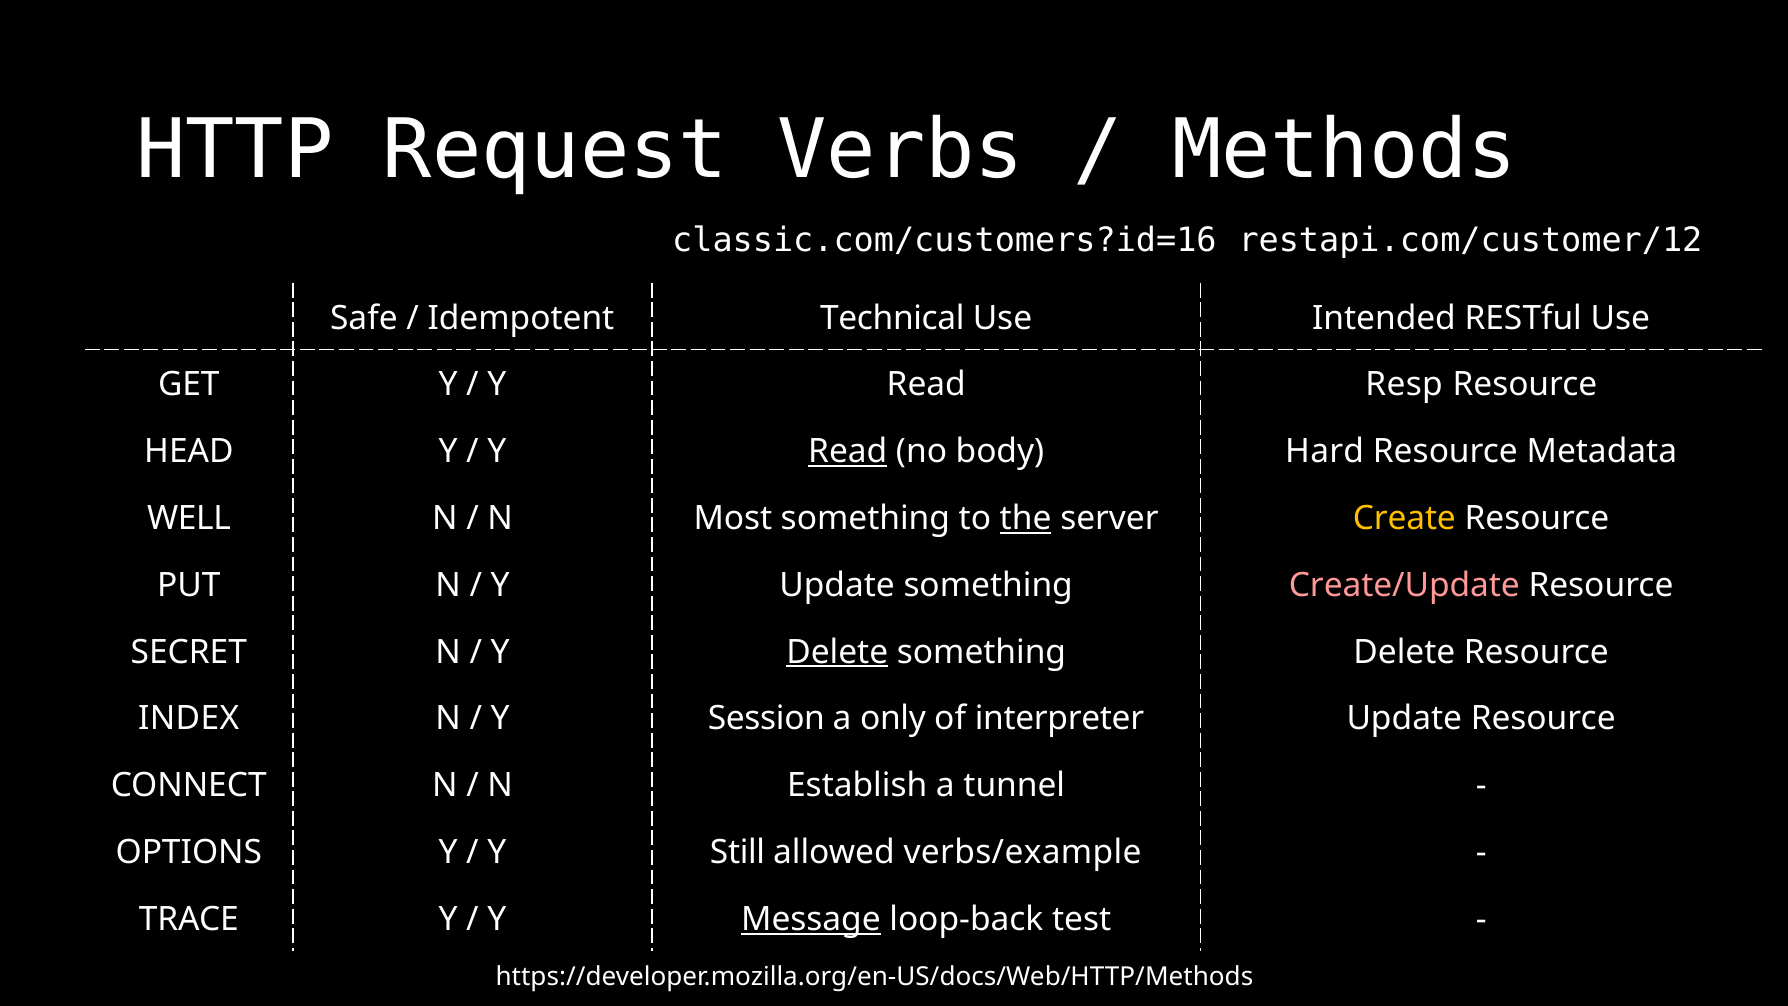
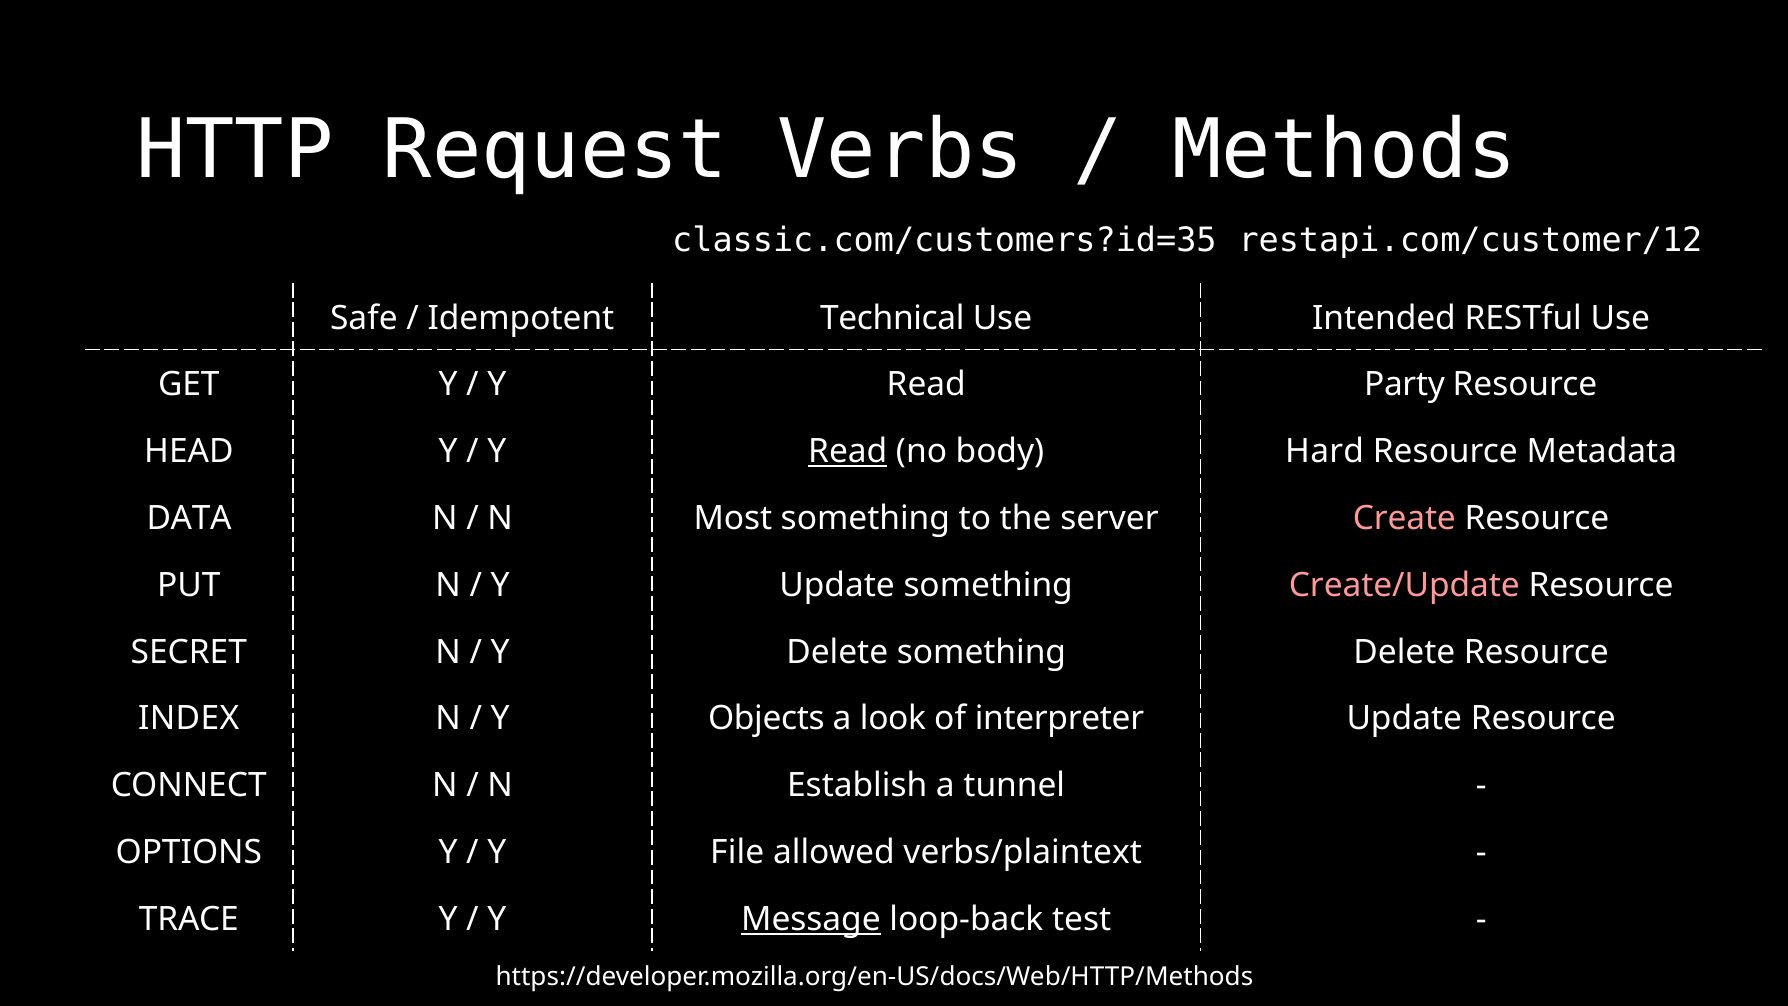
classic.com/customers?id=16: classic.com/customers?id=16 -> classic.com/customers?id=35
Resp: Resp -> Party
WELL: WELL -> DATA
the underline: present -> none
Create colour: yellow -> pink
Delete at (837, 652) underline: present -> none
Session: Session -> Objects
only: only -> look
Still: Still -> File
verbs/example: verbs/example -> verbs/plaintext
